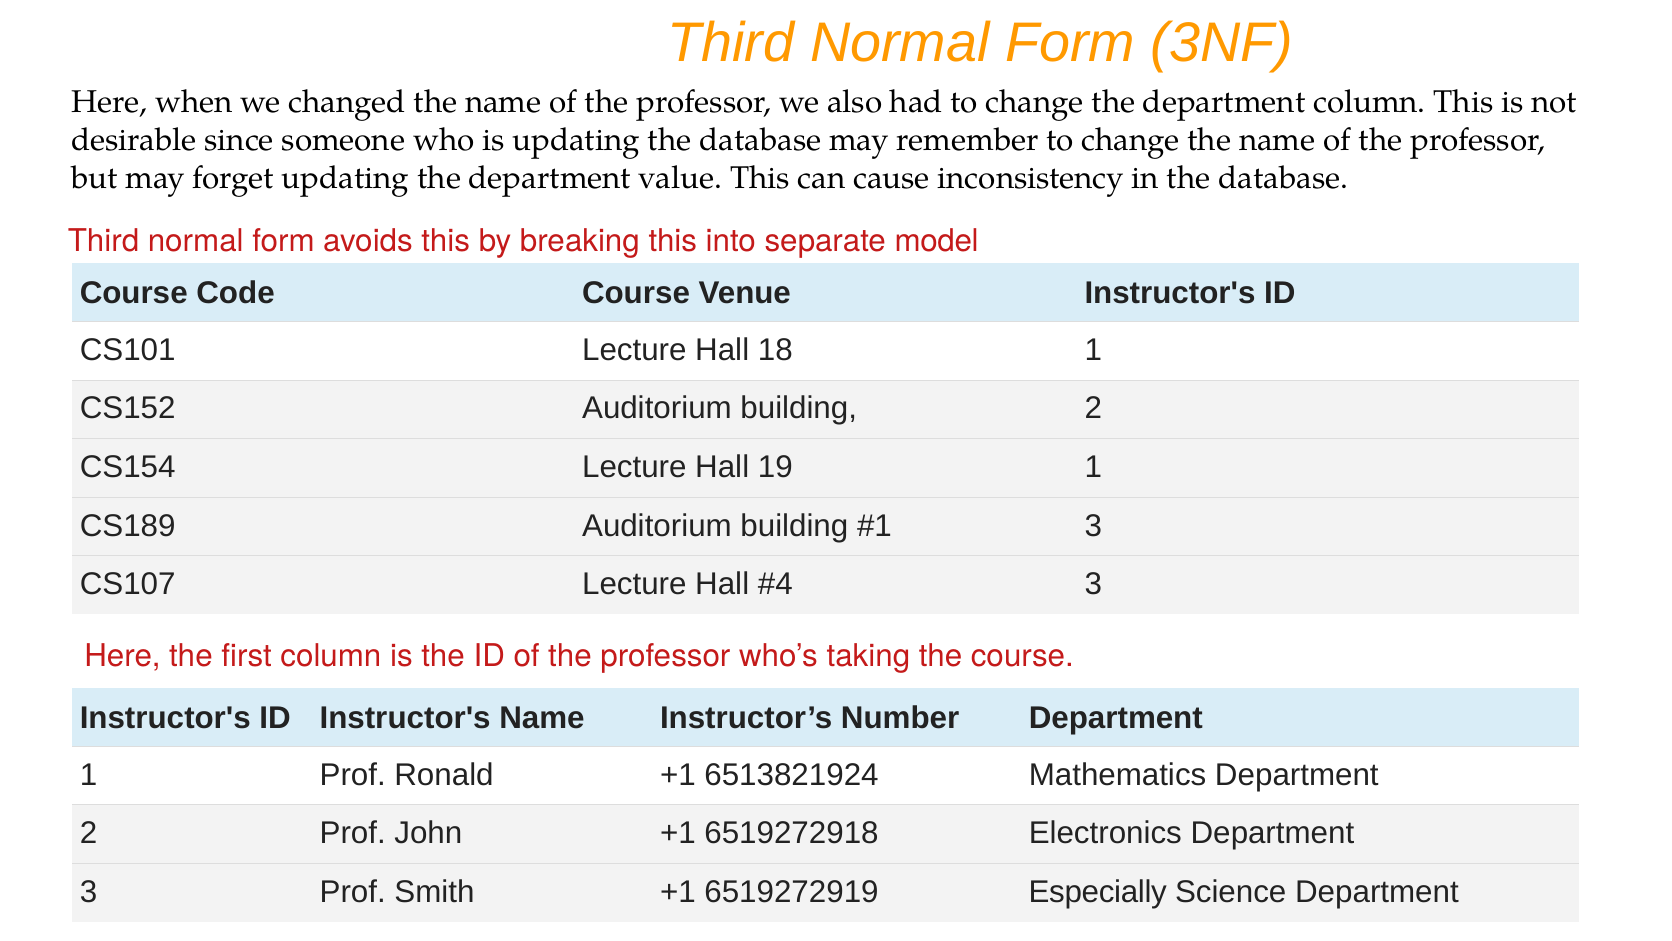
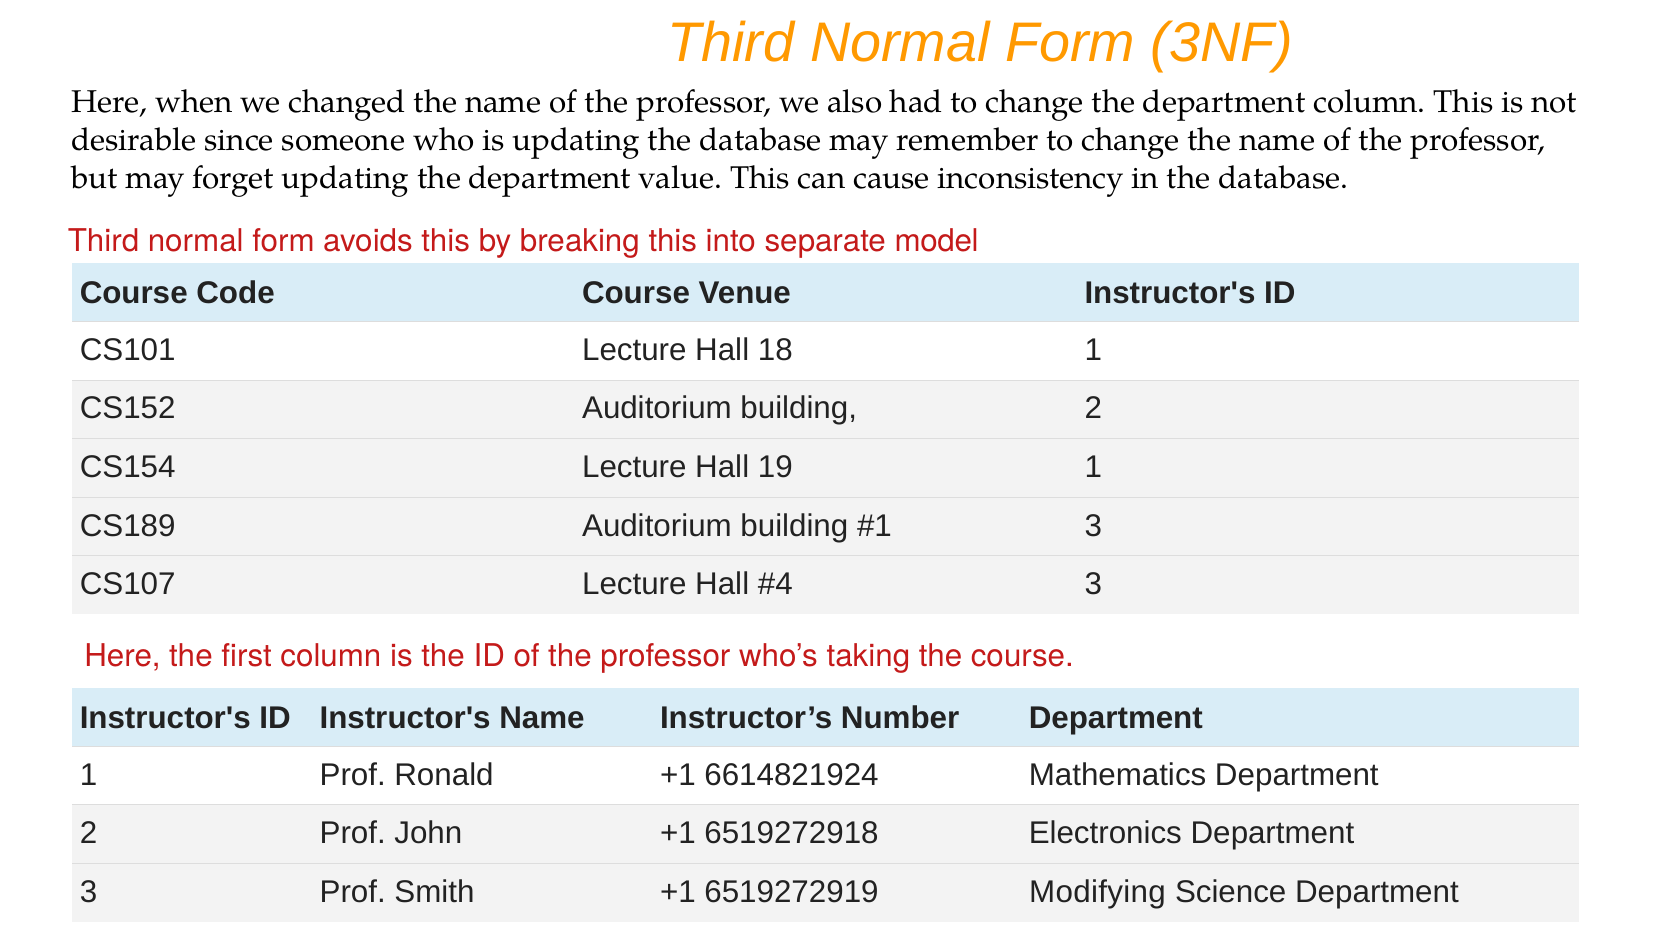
6513821924: 6513821924 -> 6614821924
Especially: Especially -> Modifying
